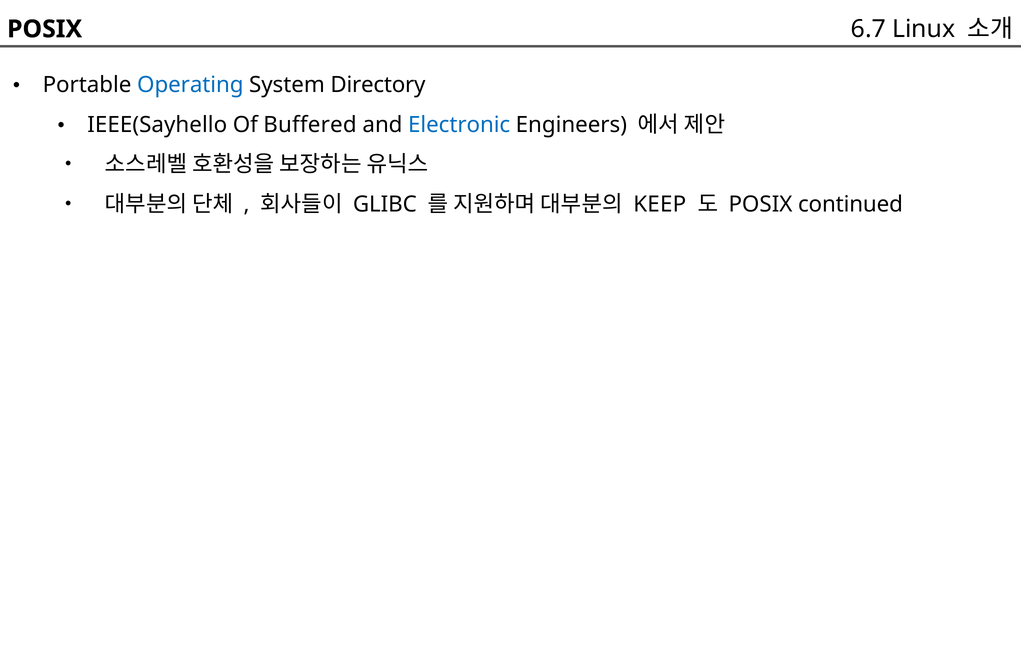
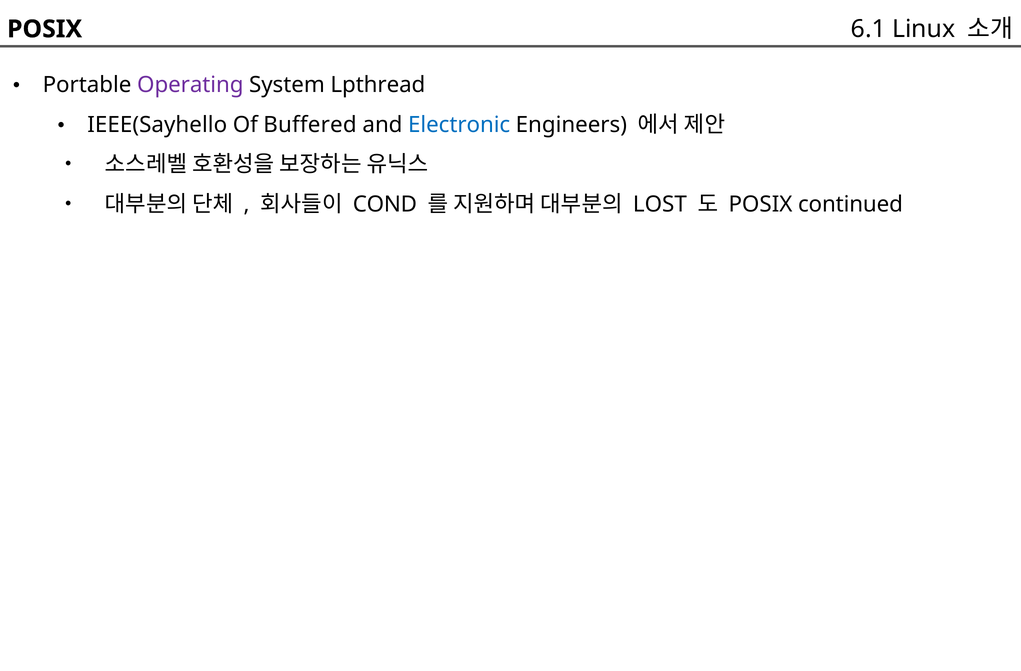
6.7: 6.7 -> 6.1
Operating colour: blue -> purple
Directory: Directory -> Lpthread
GLIBC: GLIBC -> COND
KEEP: KEEP -> LOST
